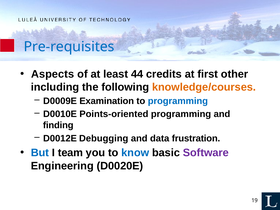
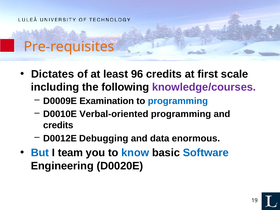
Pre-requisites colour: blue -> orange
Aspects: Aspects -> Dictates
44: 44 -> 96
other: other -> scale
knowledge/courses colour: orange -> purple
Points-oriented: Points-oriented -> Verbal-oriented
finding at (58, 125): finding -> credits
frustration: frustration -> enormous
Software colour: purple -> blue
